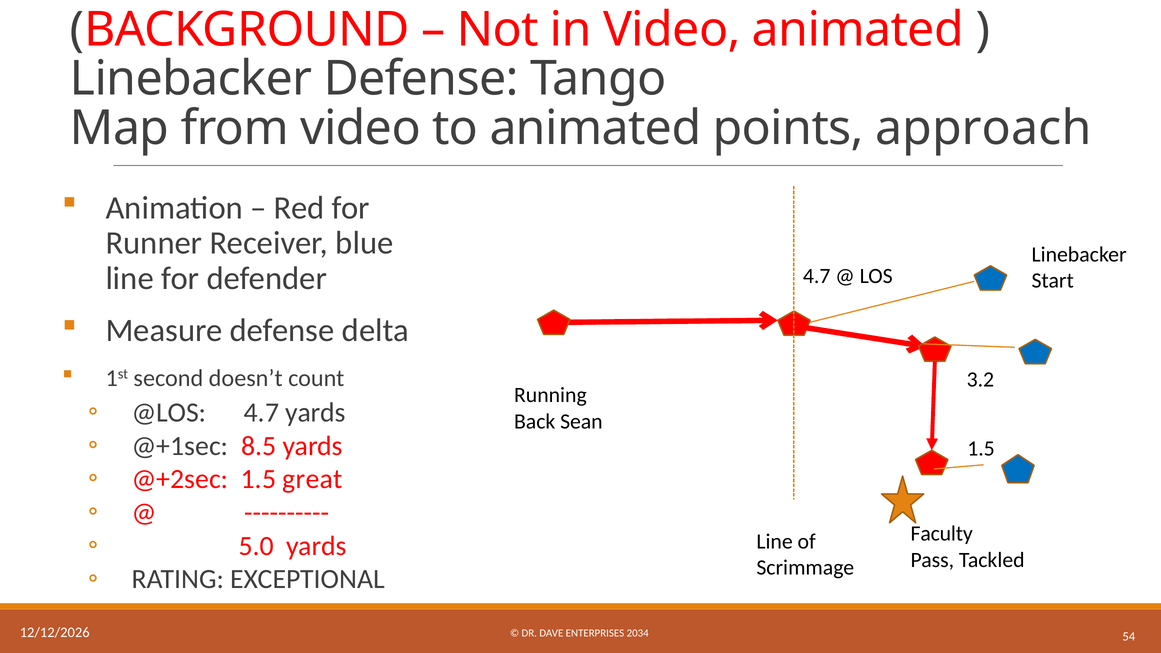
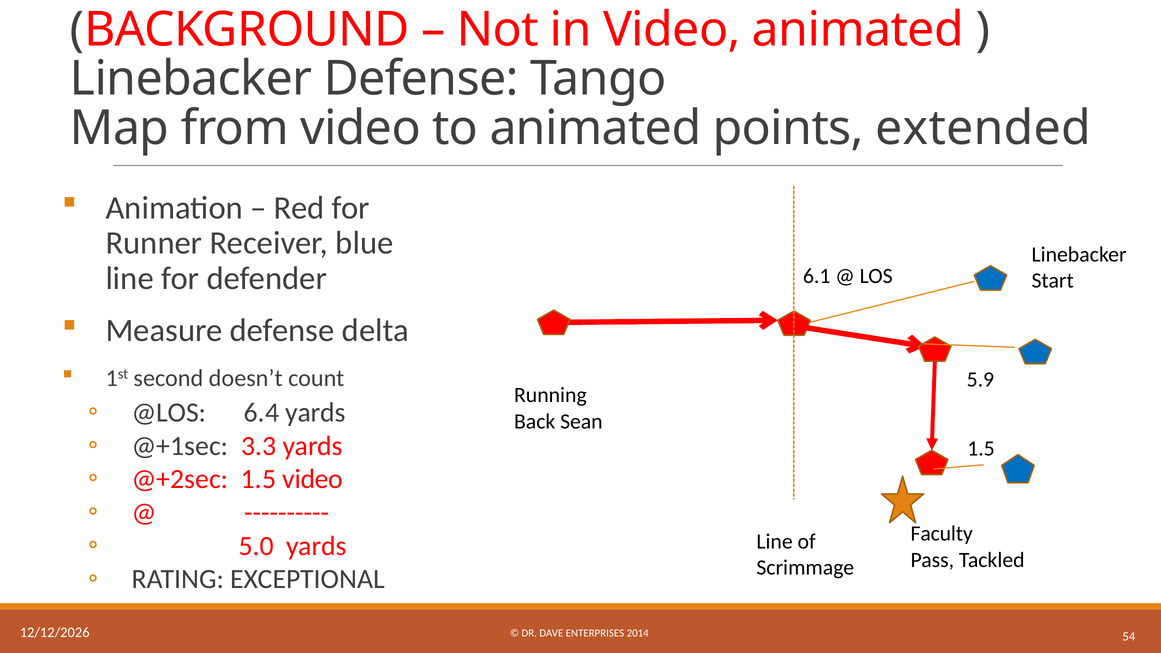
approach: approach -> extended
4.7 at (817, 276): 4.7 -> 6.1
3.2: 3.2 -> 5.9
@LOS 4.7: 4.7 -> 6.4
8.5: 8.5 -> 3.3
1.5 great: great -> video
2034: 2034 -> 2014
